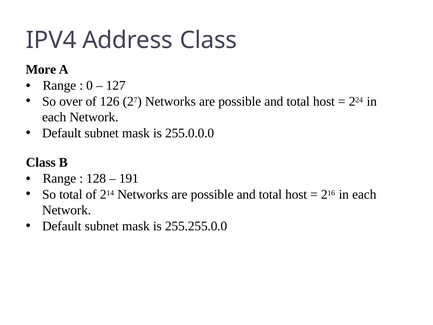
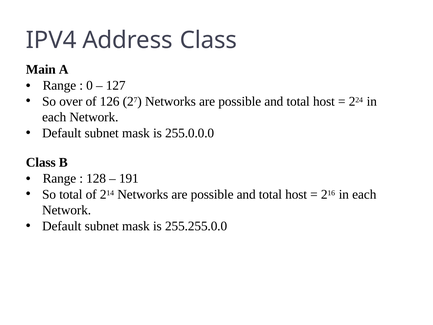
More: More -> Main
